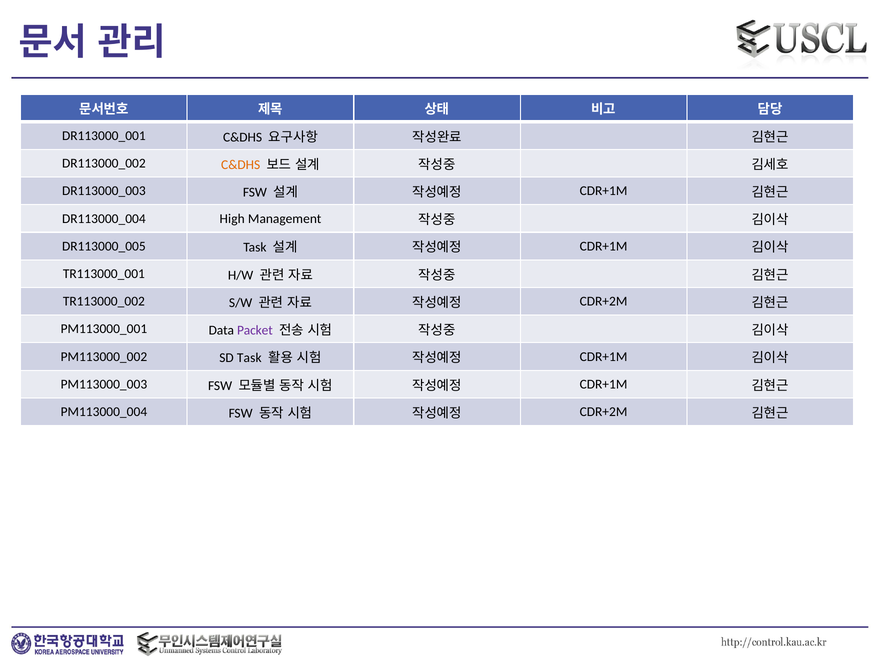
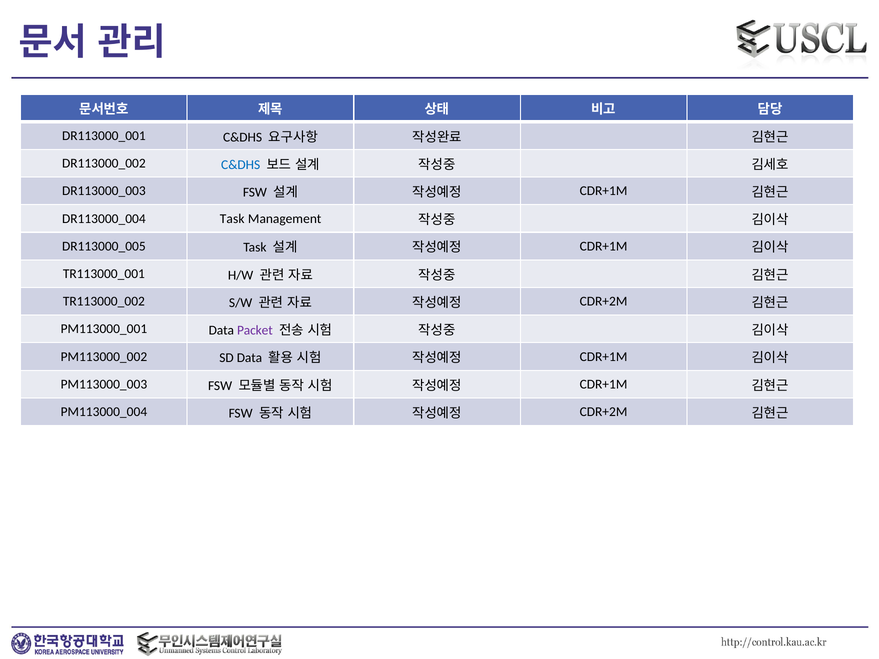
C&DHS at (241, 165) colour: orange -> blue
High at (232, 219): High -> Task
SD Task: Task -> Data
